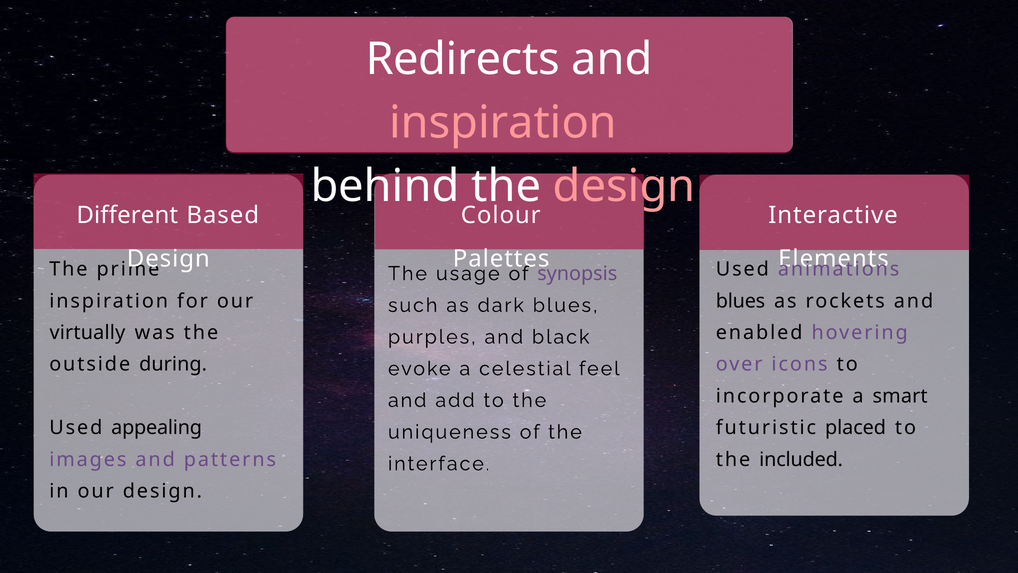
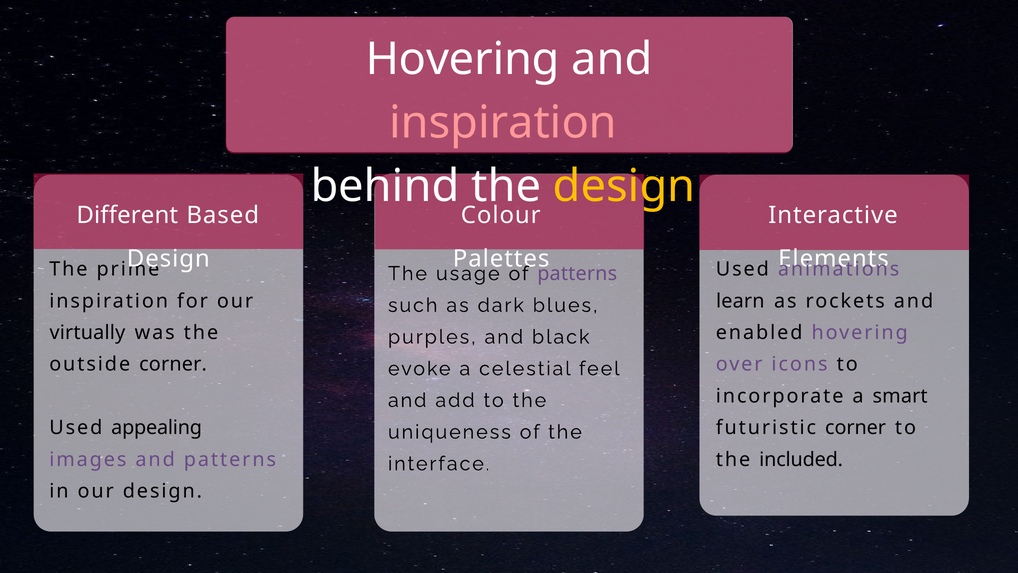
Redirects at (463, 59): Redirects -> Hovering
design at (624, 186) colour: pink -> yellow
synopsis at (577, 273): synopsis -> patterns
blues at (741, 301): blues -> learn
outside during: during -> corner
futuristic placed: placed -> corner
